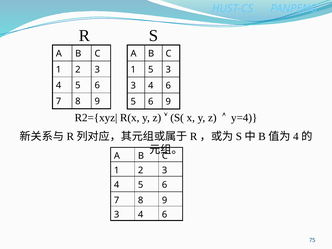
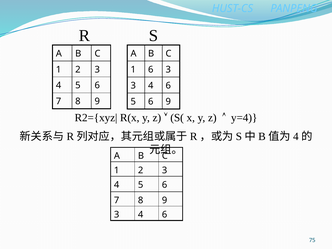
1 5: 5 -> 6
